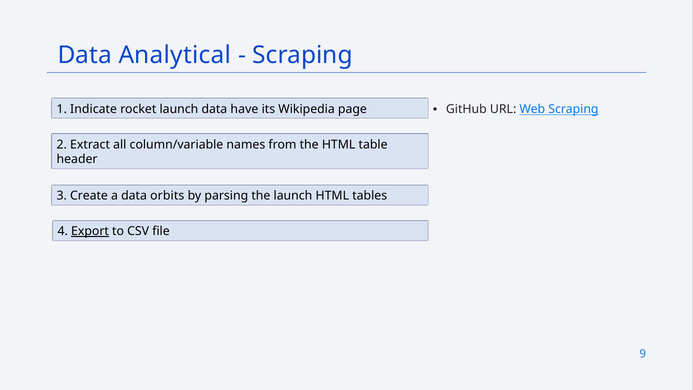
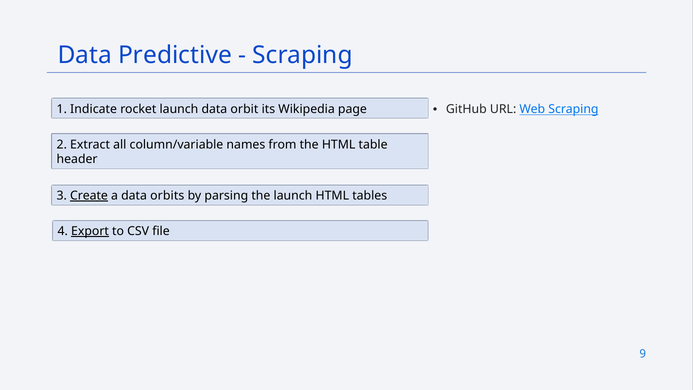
Analytical: Analytical -> Predictive
have: have -> orbit
Create underline: none -> present
